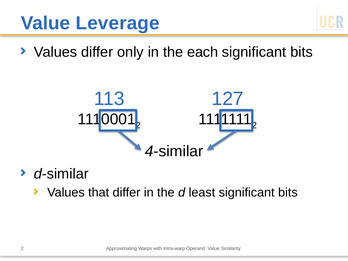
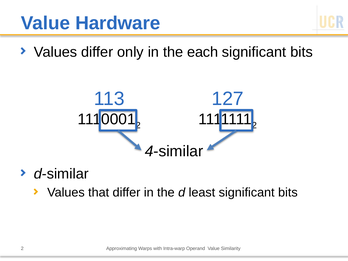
Leverage: Leverage -> Hardware
